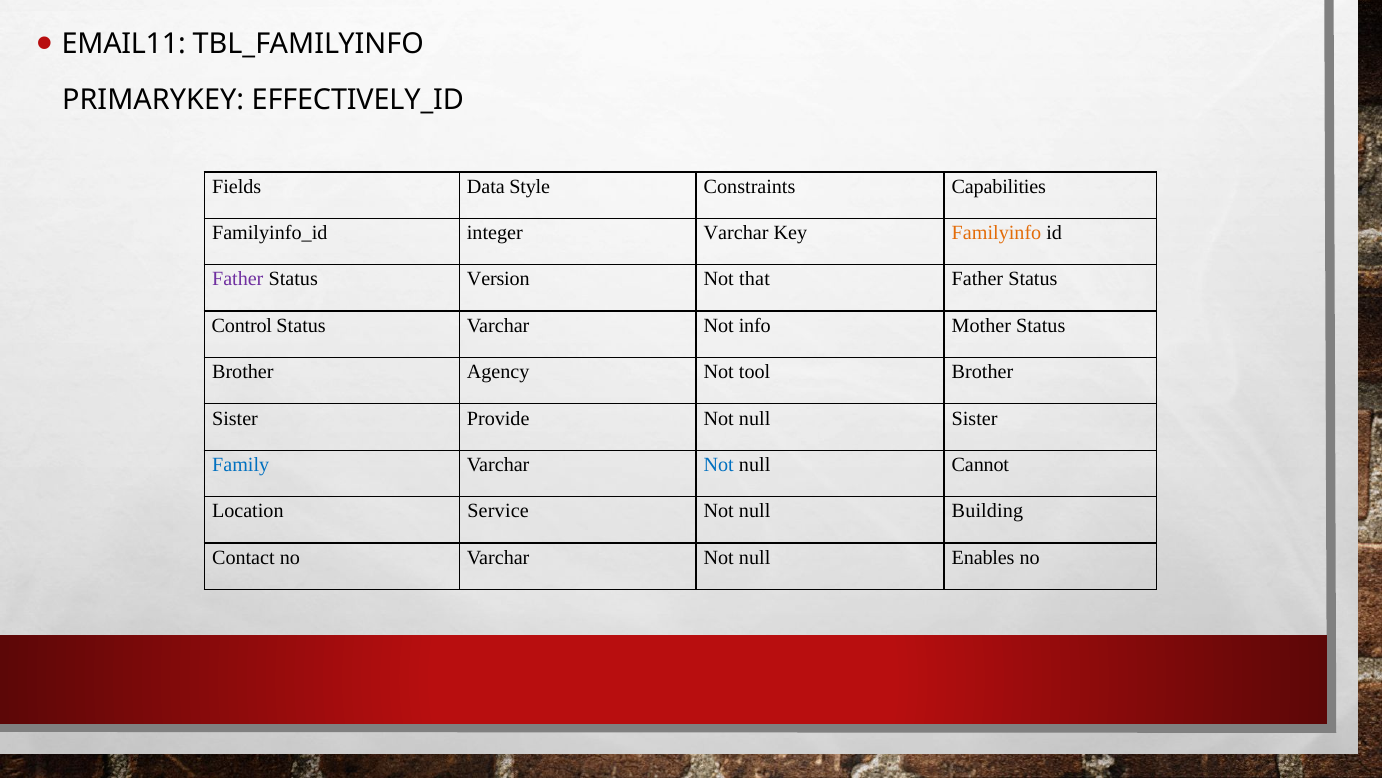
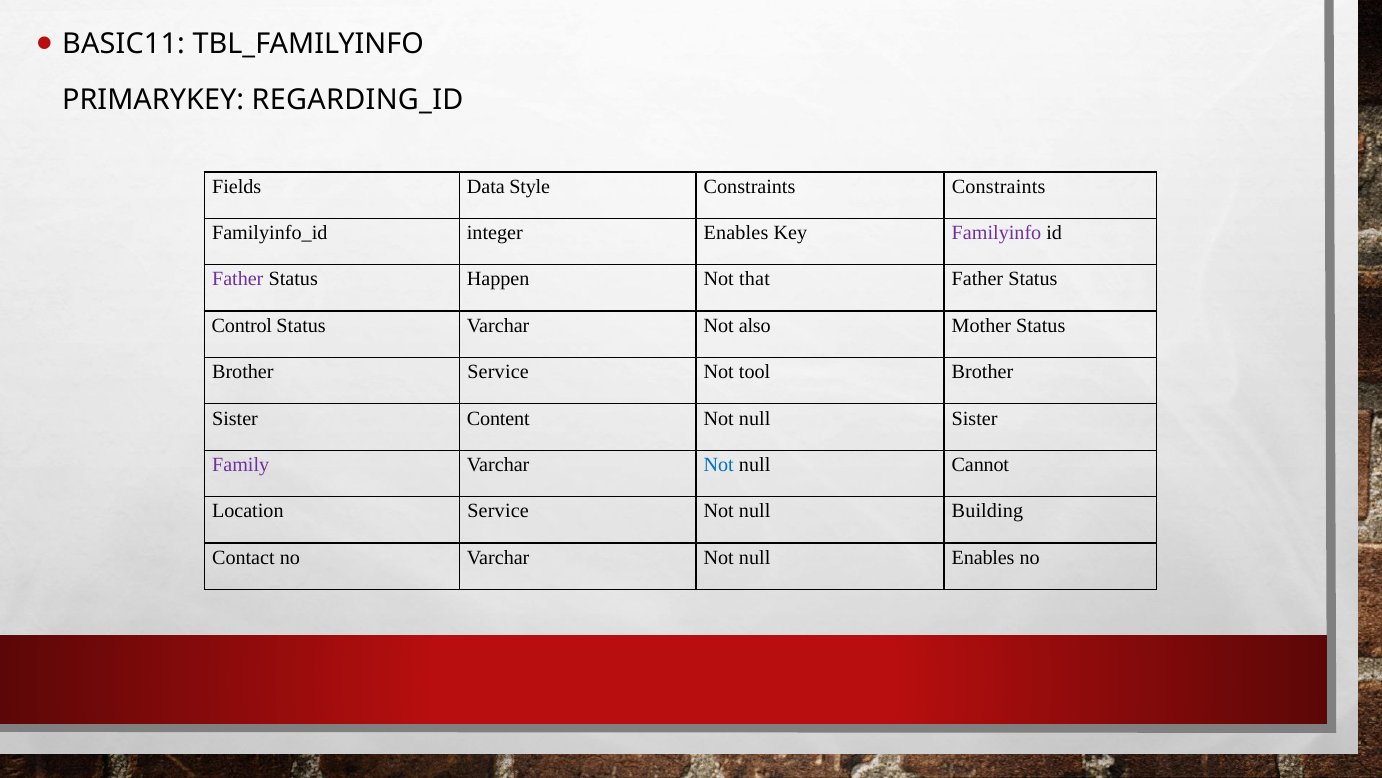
EMAIL11: EMAIL11 -> BASIC11
EFFECTIVELY_ID: EFFECTIVELY_ID -> REGARDING_ID
Constraints Capabilities: Capabilities -> Constraints
integer Varchar: Varchar -> Enables
Familyinfo colour: orange -> purple
Version: Version -> Happen
info: info -> also
Brother Agency: Agency -> Service
Provide: Provide -> Content
Family colour: blue -> purple
